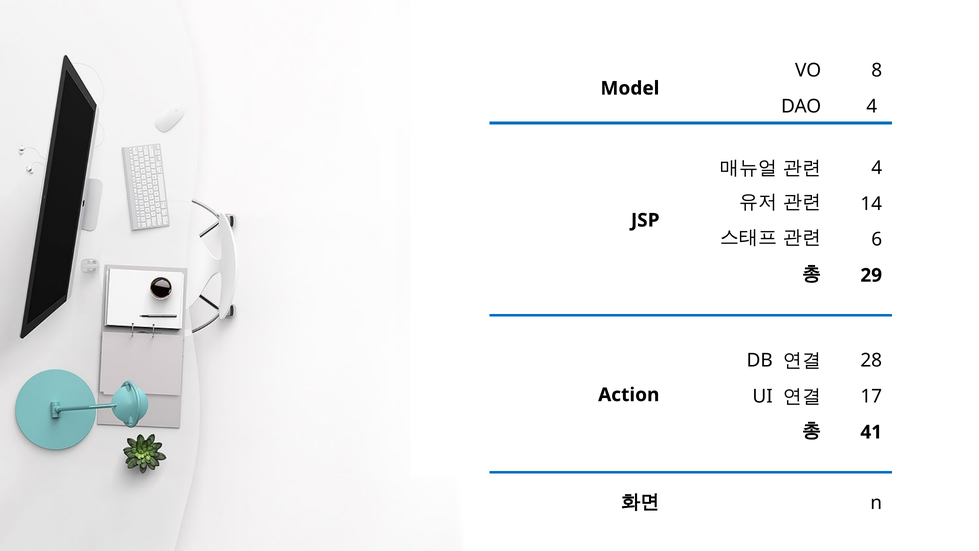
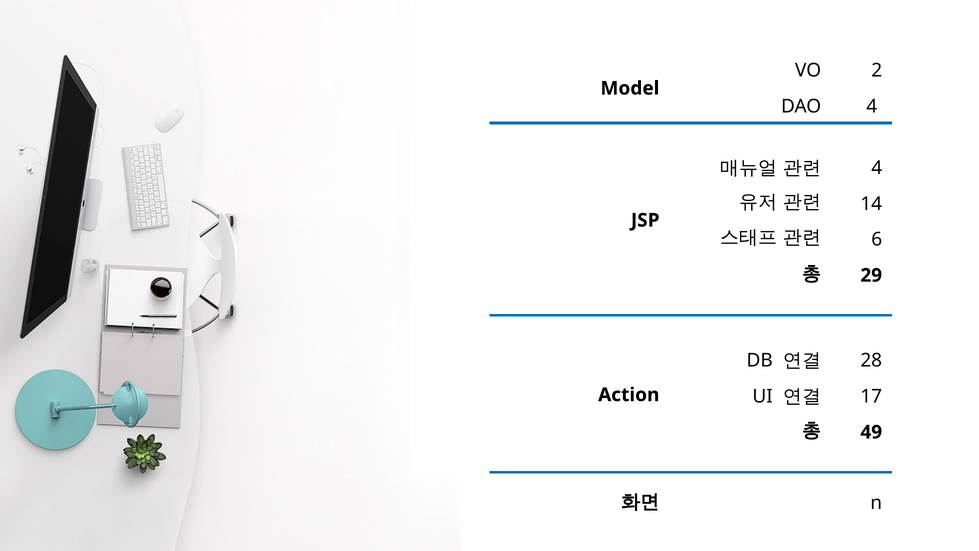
8: 8 -> 2
41: 41 -> 49
